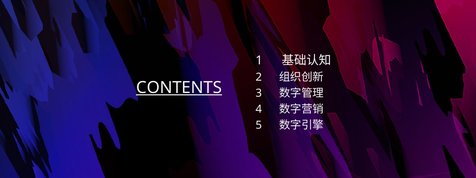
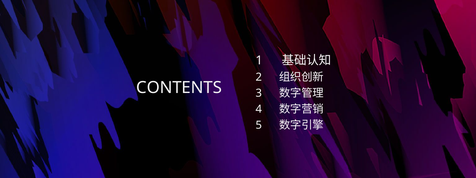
CONTENTS underline: present -> none
